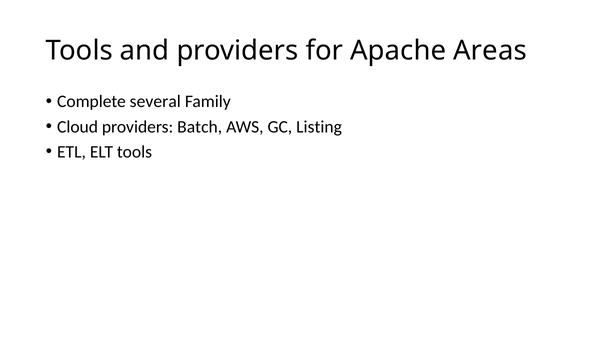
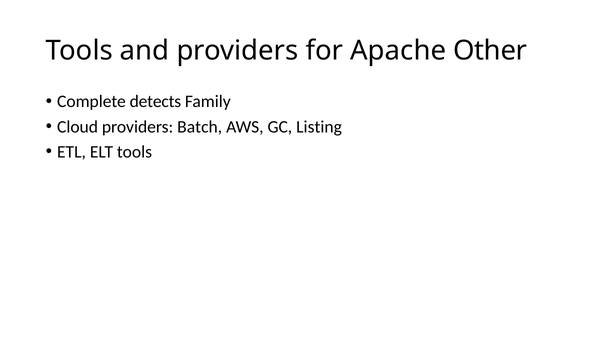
Areas: Areas -> Other
several: several -> detects
